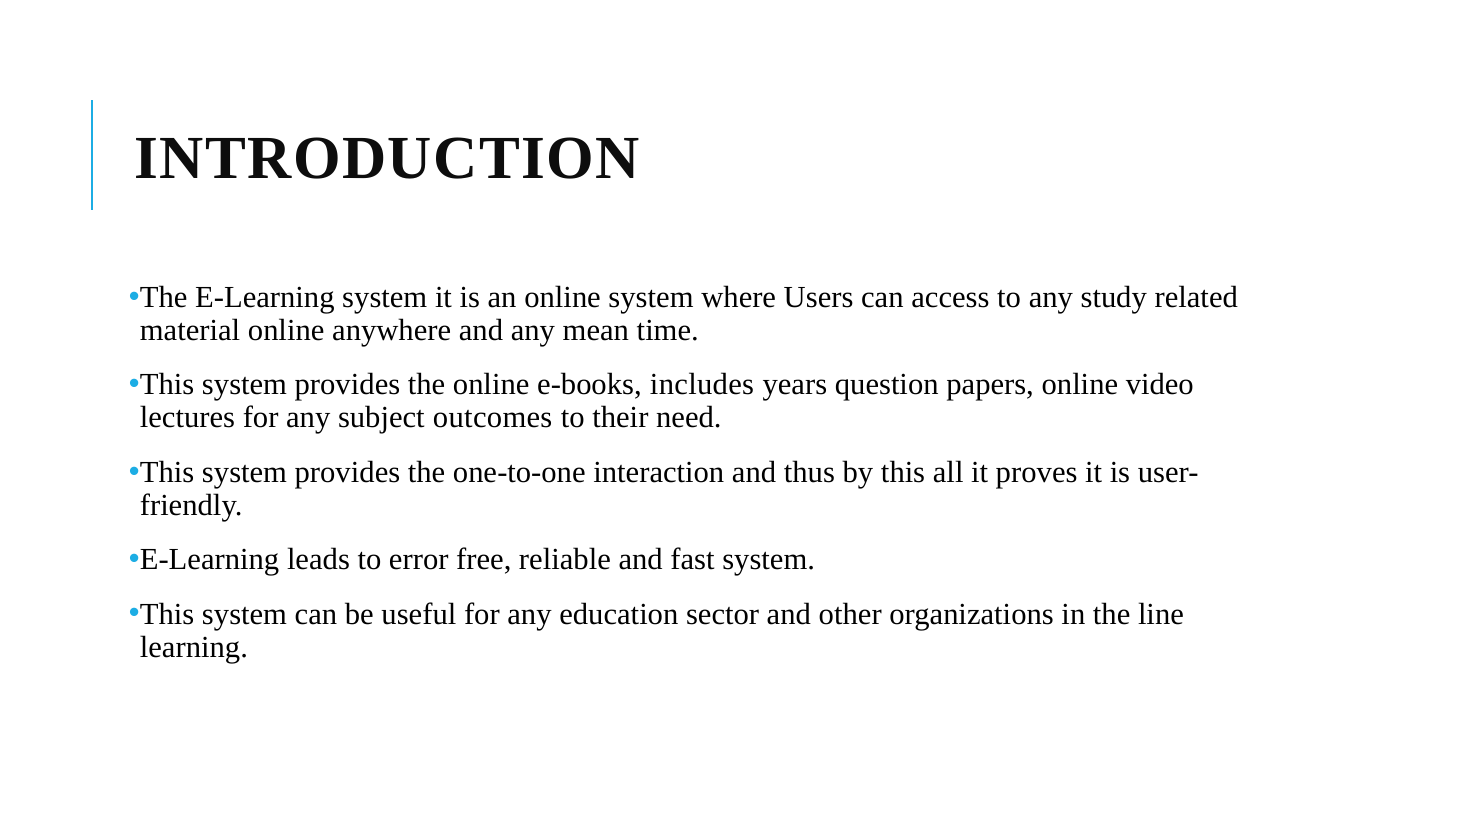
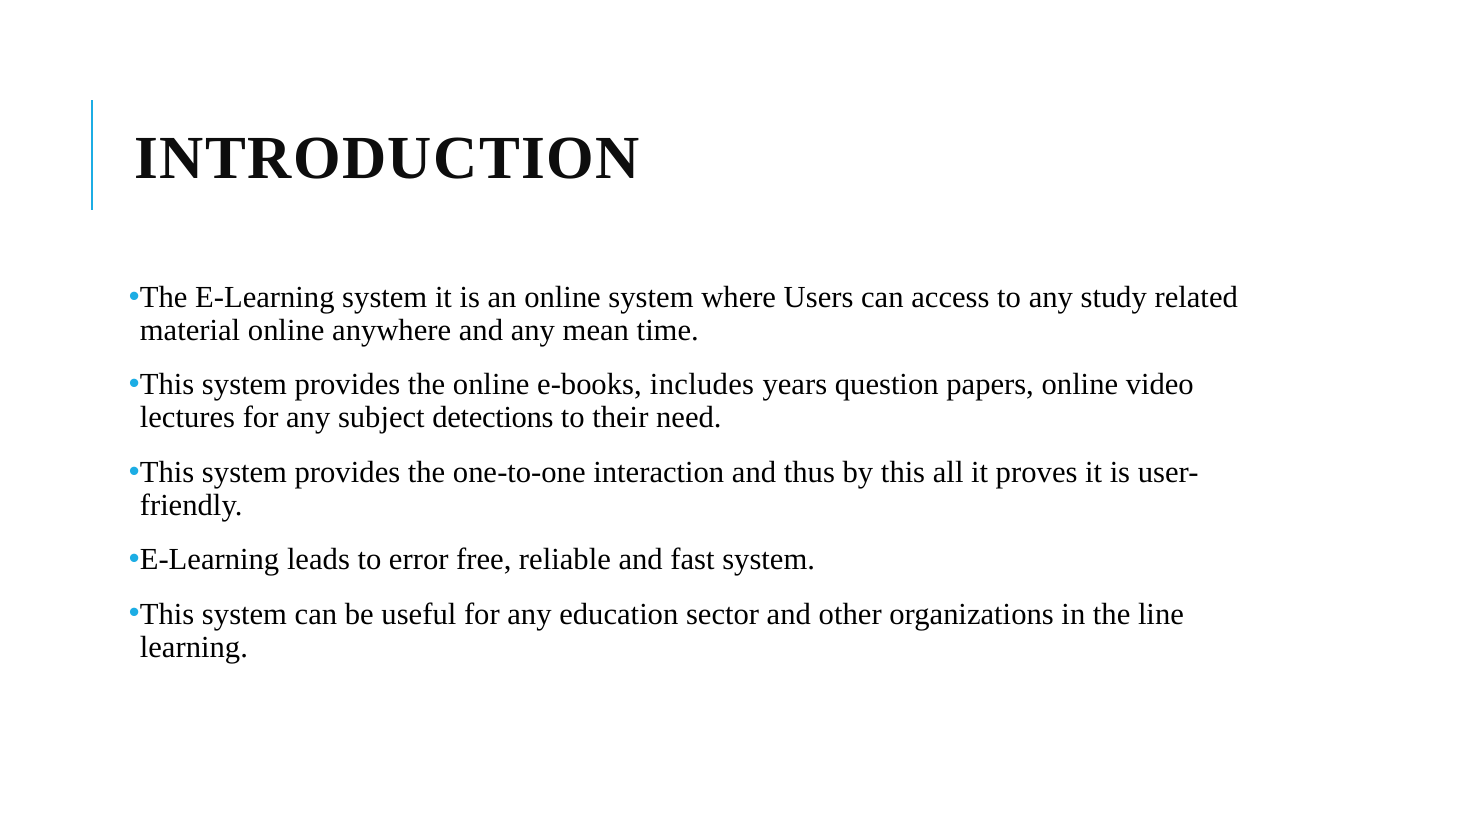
outcomes: outcomes -> detections
